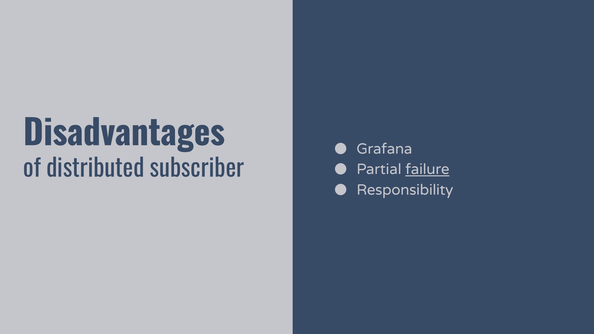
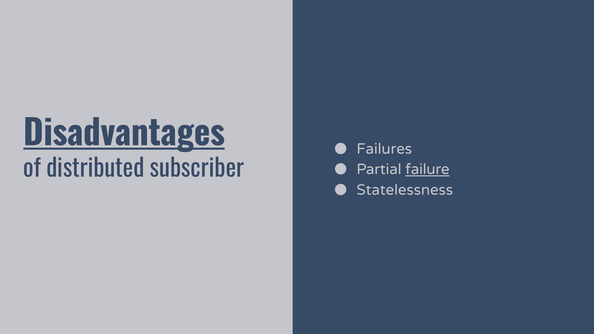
Disadvantages underline: none -> present
Grafana: Grafana -> Failures
Responsibility: Responsibility -> Statelessness
